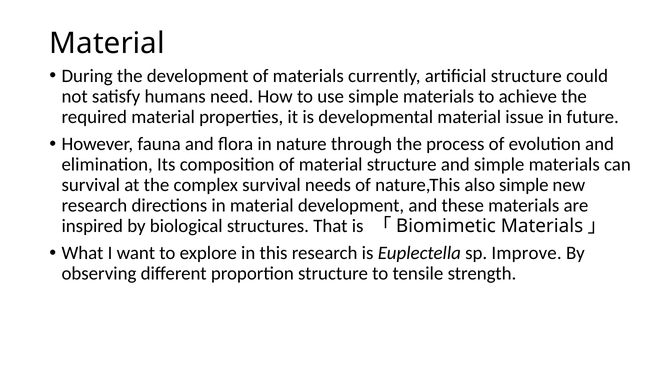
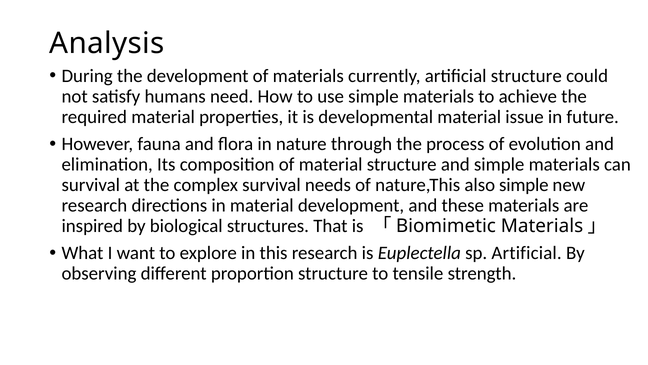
Material at (107, 44): Material -> Analysis
sp Improve: Improve -> Artificial
